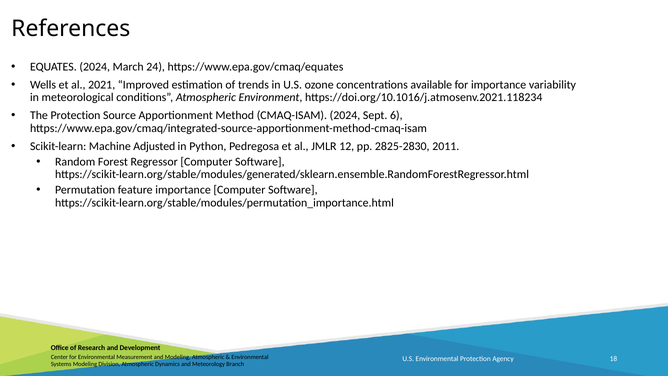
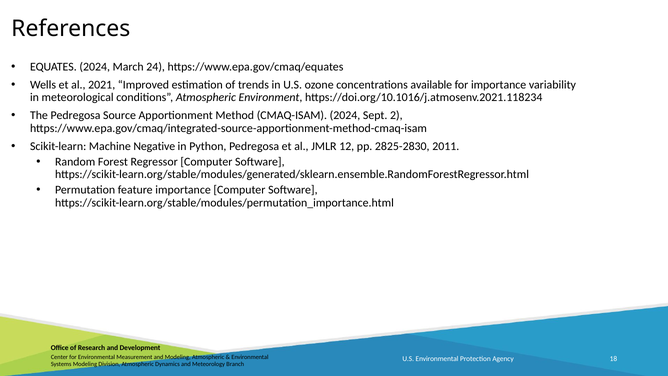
The Protection: Protection -> Pedregosa
6: 6 -> 2
Adjusted: Adjusted -> Negative
